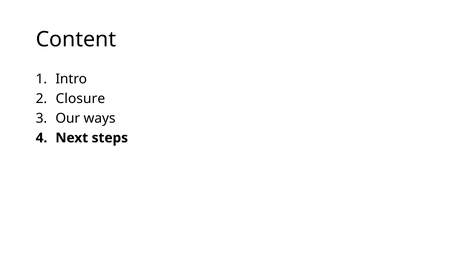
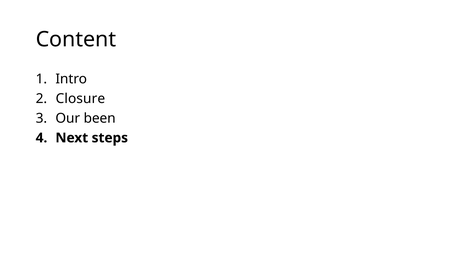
ways: ways -> been
